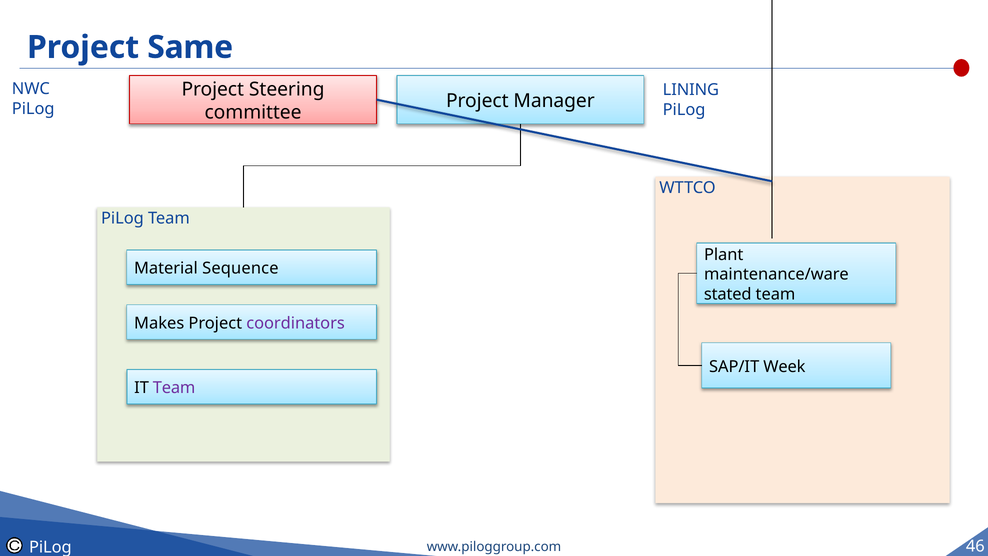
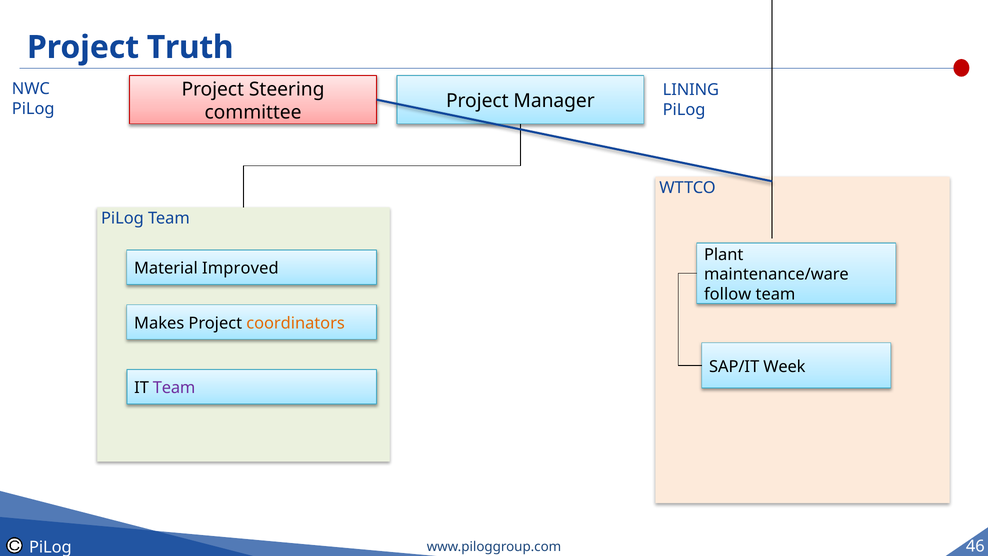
Same: Same -> Truth
Sequence: Sequence -> Improved
stated: stated -> follow
coordinators colour: purple -> orange
